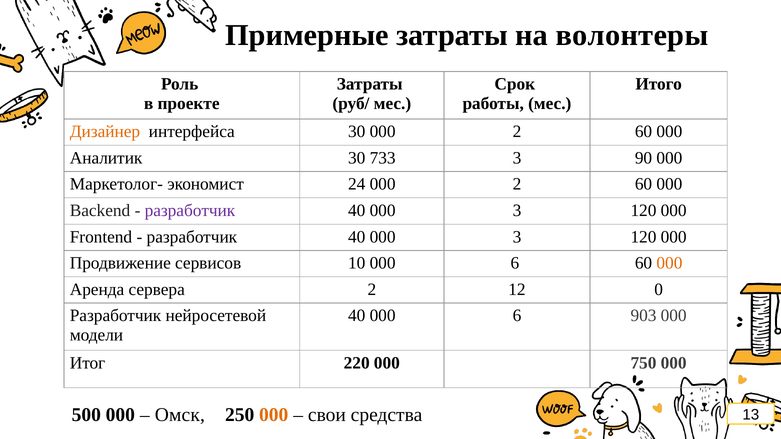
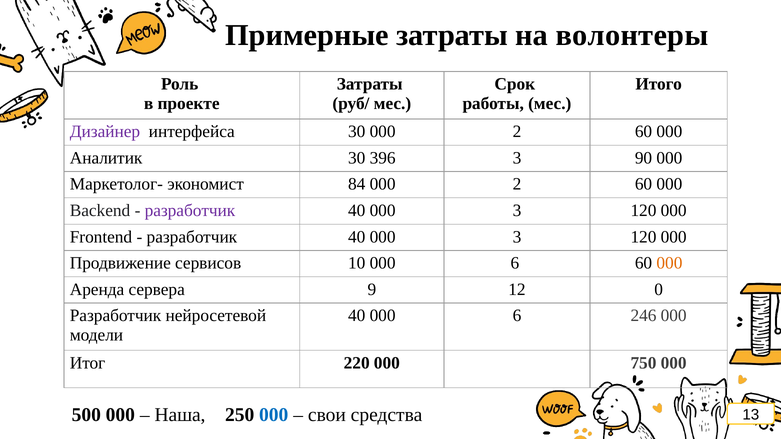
Дизайнер colour: orange -> purple
733: 733 -> 396
24: 24 -> 84
сервера 2: 2 -> 9
903: 903 -> 246
Омск: Омск -> Наша
000 at (274, 415) colour: orange -> blue
